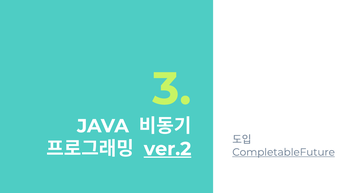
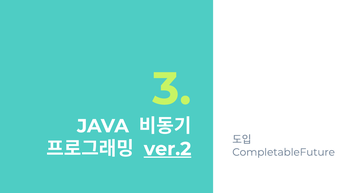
CompletableFuture underline: present -> none
